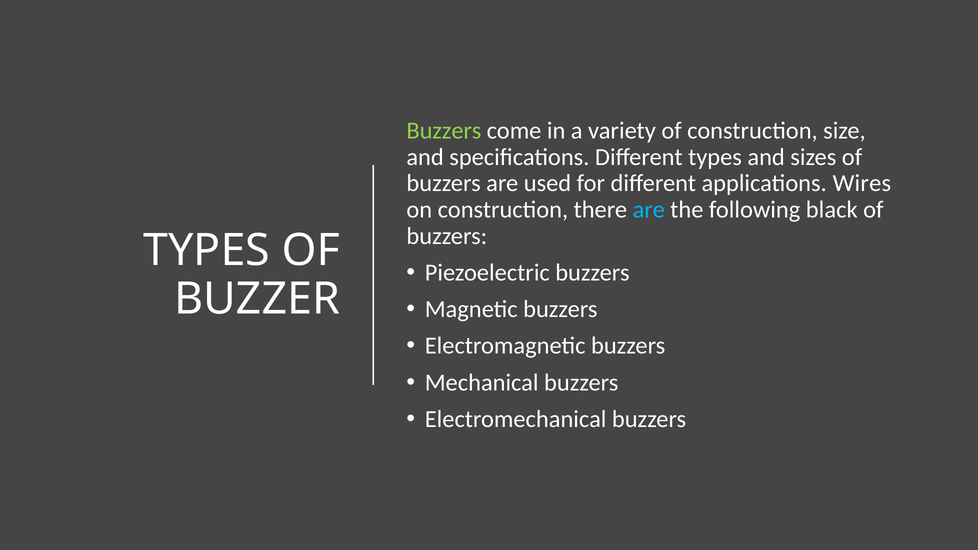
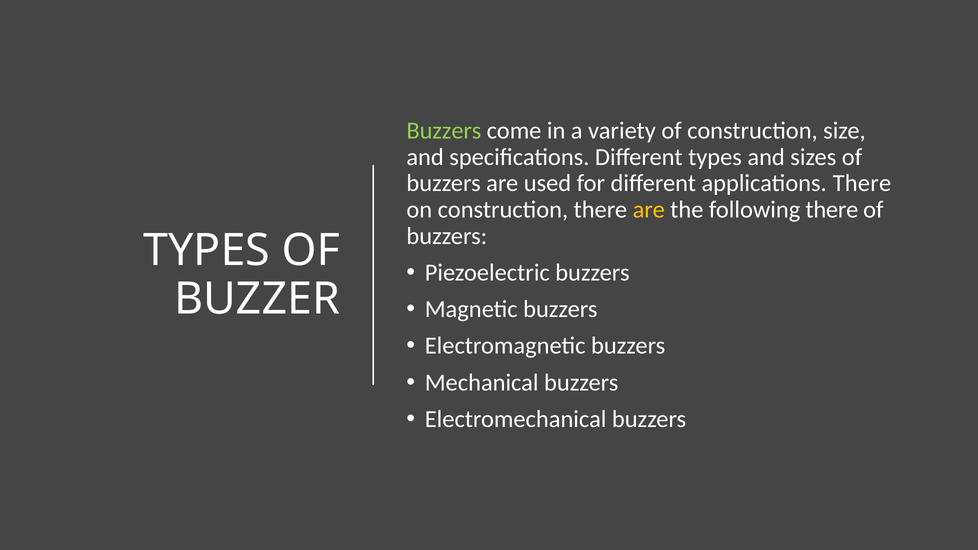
applications Wires: Wires -> There
are at (649, 210) colour: light blue -> yellow
following black: black -> there
